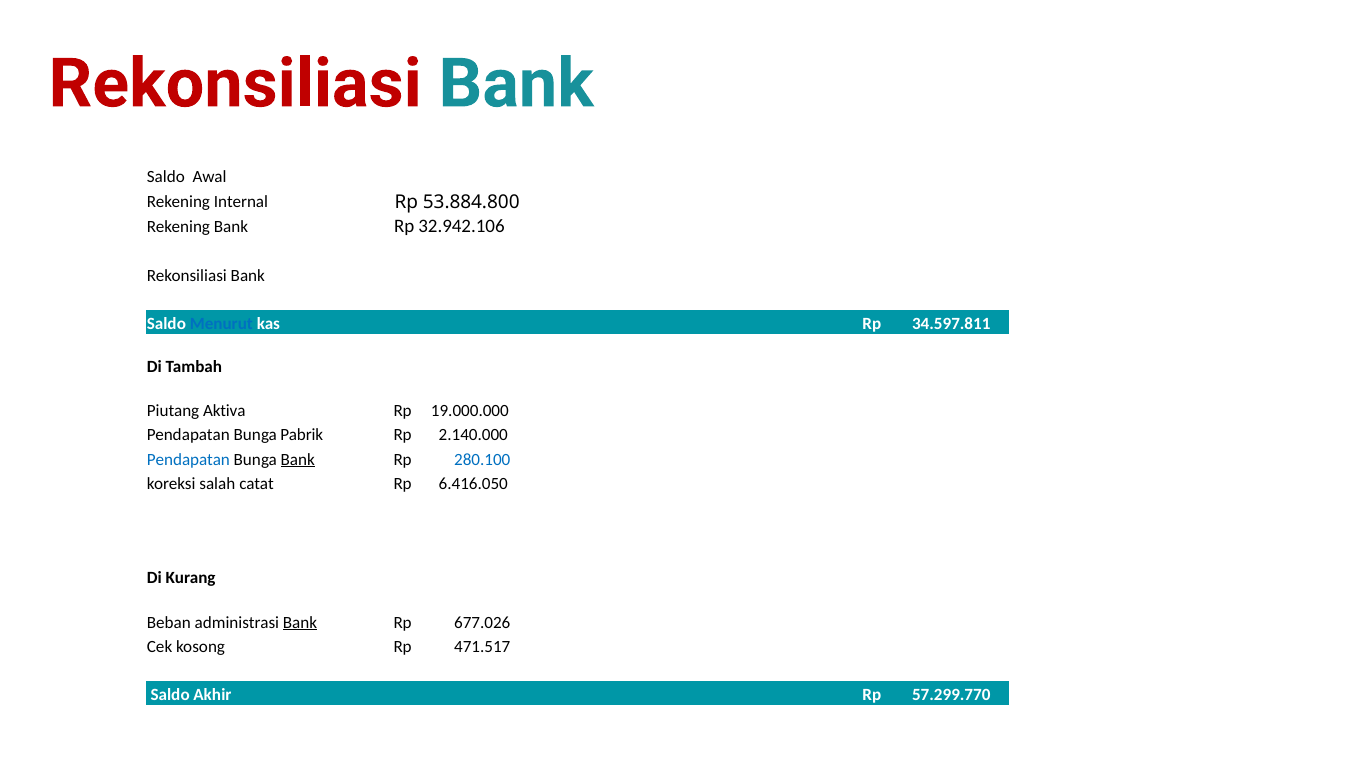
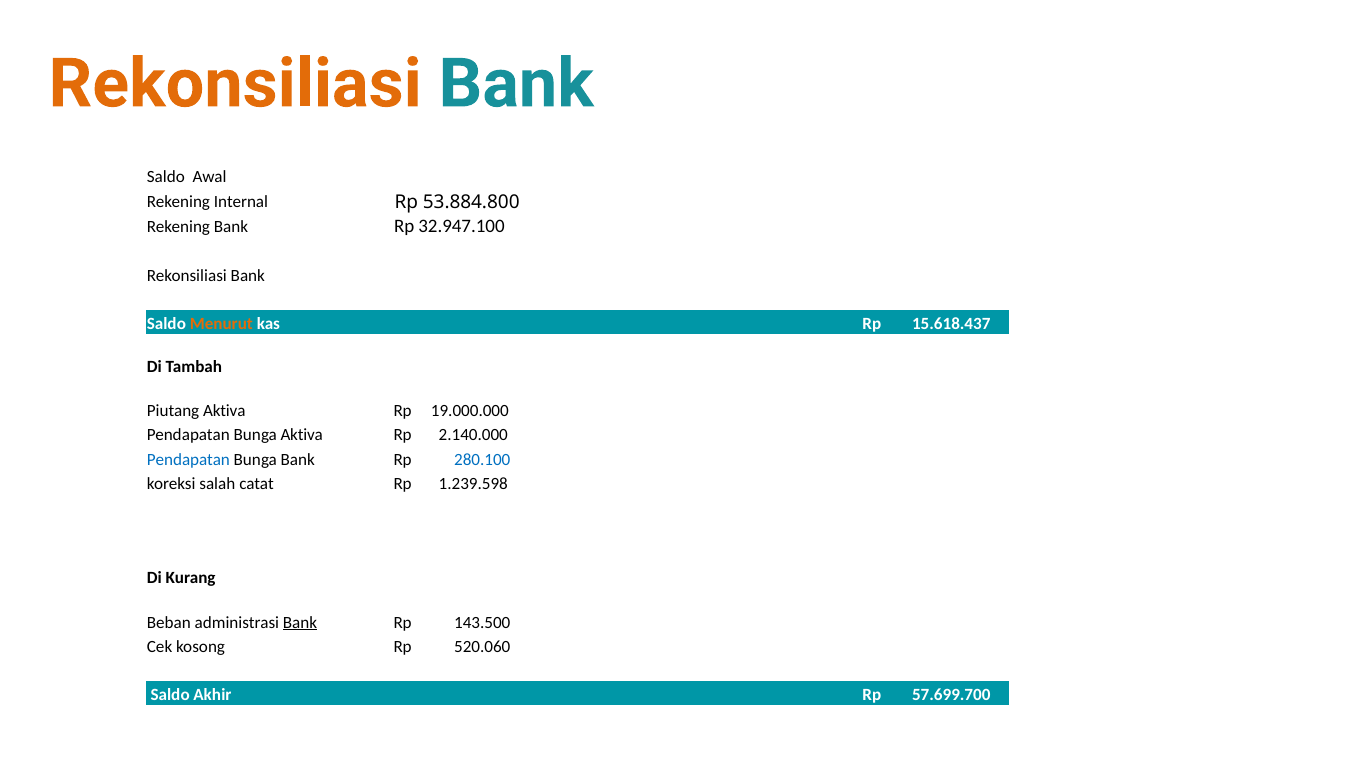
Rekonsiliasi at (235, 84) colour: red -> orange
32.942.106: 32.942.106 -> 32.947.100
Menurut colour: blue -> orange
34.597.811: 34.597.811 -> 15.618.437
Bunga Pabrik: Pabrik -> Aktiva
Bank at (298, 459) underline: present -> none
6.416.050: 6.416.050 -> 1.239.598
677.026: 677.026 -> 143.500
471.517: 471.517 -> 520.060
57.299.770: 57.299.770 -> 57.699.700
